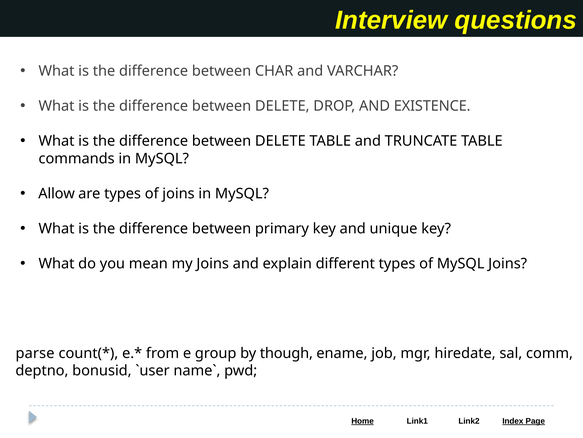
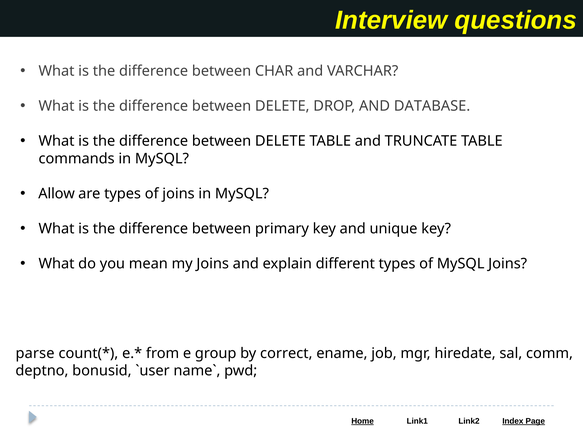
EXISTENCE: EXISTENCE -> DATABASE
though: though -> correct
